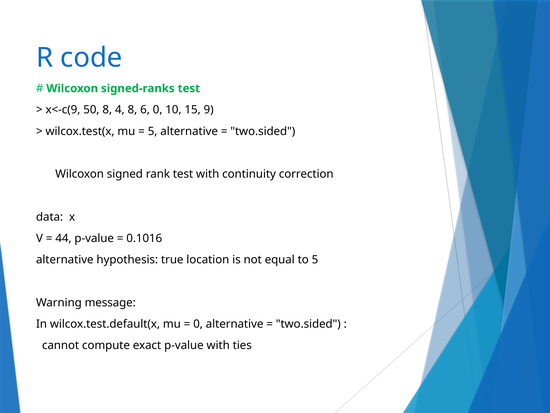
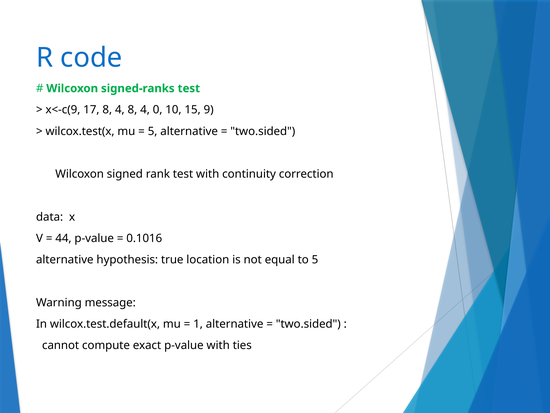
50: 50 -> 17
4 8 6: 6 -> 4
0 at (198, 324): 0 -> 1
